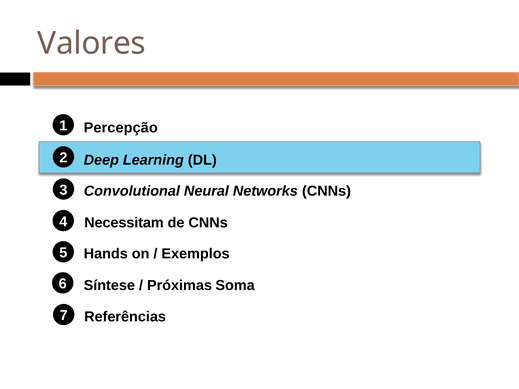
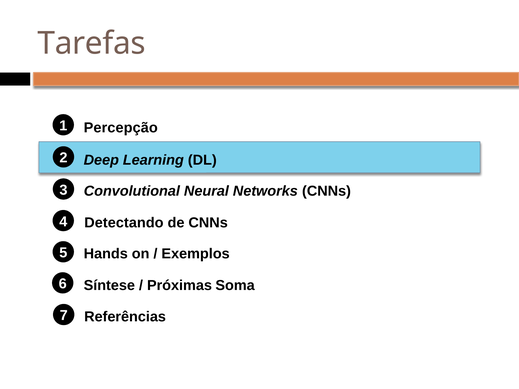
Valores: Valores -> Tarefas
Necessitam: Necessitam -> Detectando
